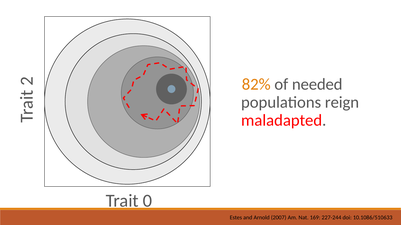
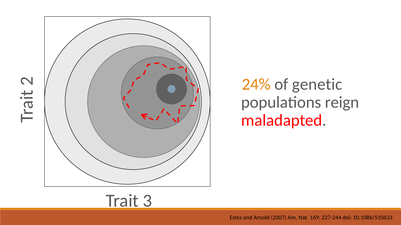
82%: 82% -> 24%
needed: needed -> genetic
0: 0 -> 3
